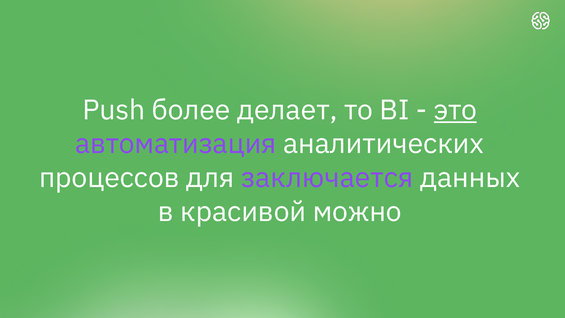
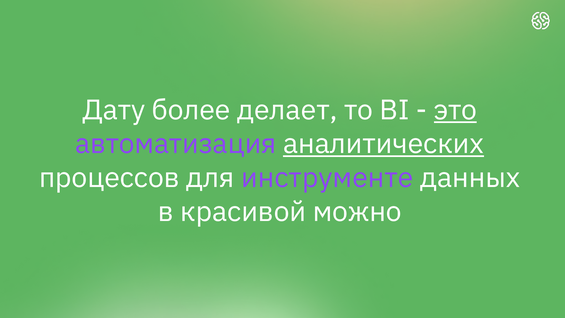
Push: Push -> Дату
аналитических underline: none -> present
заключается: заключается -> инструменте
